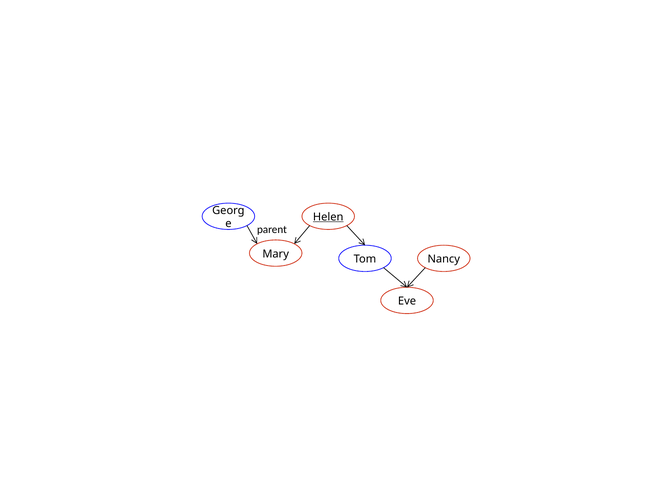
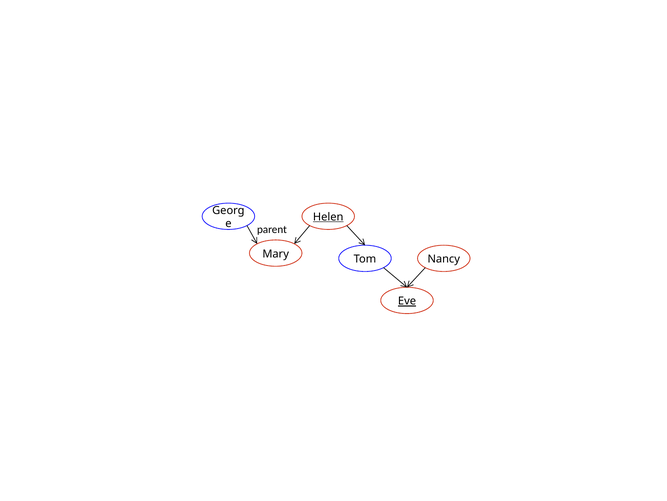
Eve underline: none -> present
